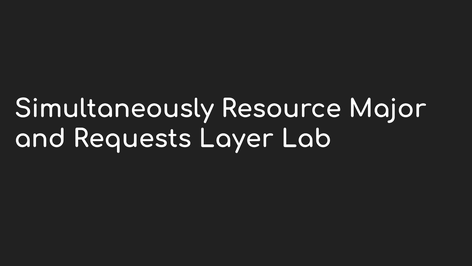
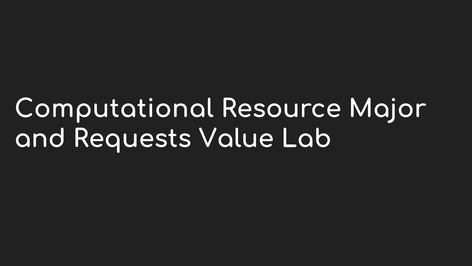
Simultaneously: Simultaneously -> Computational
Layer: Layer -> Value
